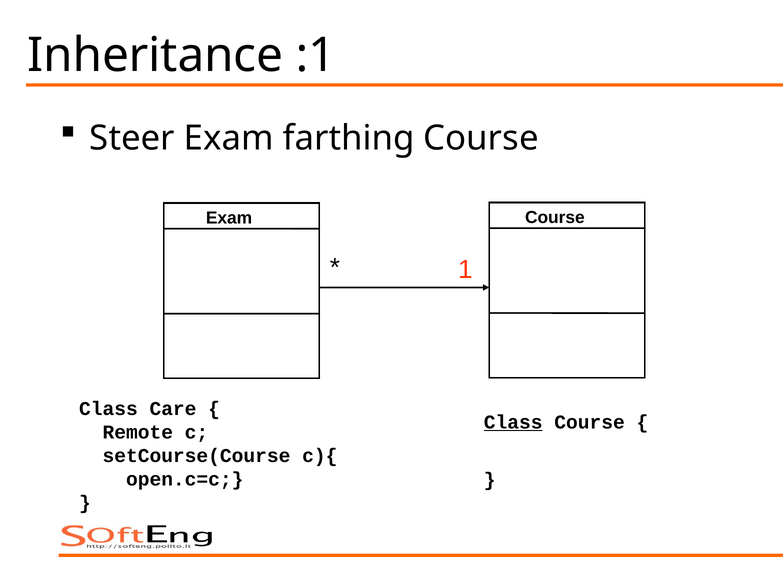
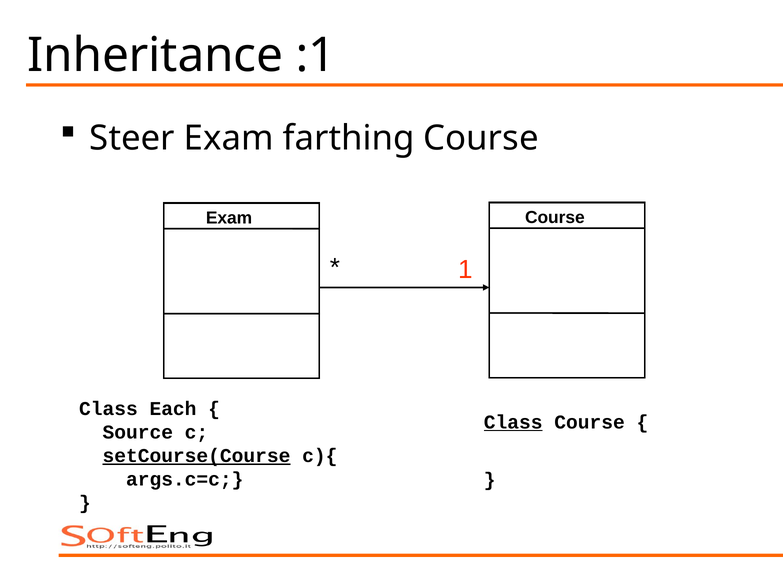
Care: Care -> Each
Remote: Remote -> Source
setCourse(Course underline: none -> present
open.c=c: open.c=c -> args.c=c
